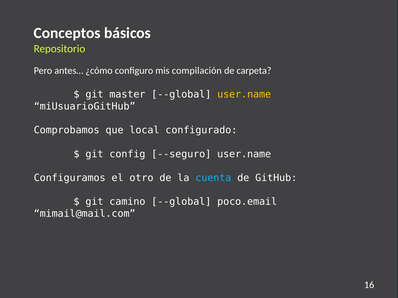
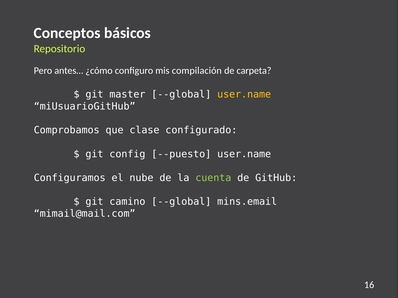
local: local -> clase
--seguro: --seguro -> --puesto
otro: otro -> nube
cuenta colour: light blue -> light green
poco.email: poco.email -> mins.email
